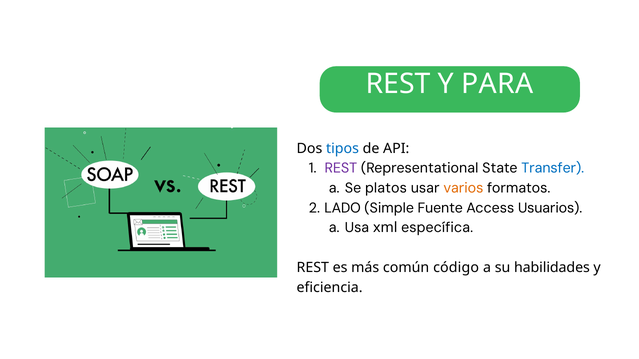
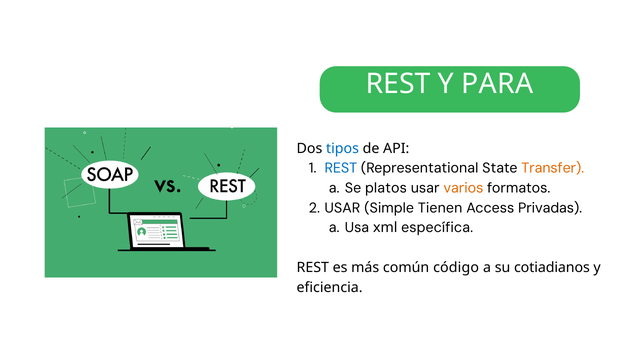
REST at (341, 168) colour: purple -> blue
Transfer colour: blue -> orange
LADO at (343, 208): LADO -> USAR
Fuente: Fuente -> Tienen
Usuarios: Usuarios -> Privadas
habilidades: habilidades -> cotiadianos
